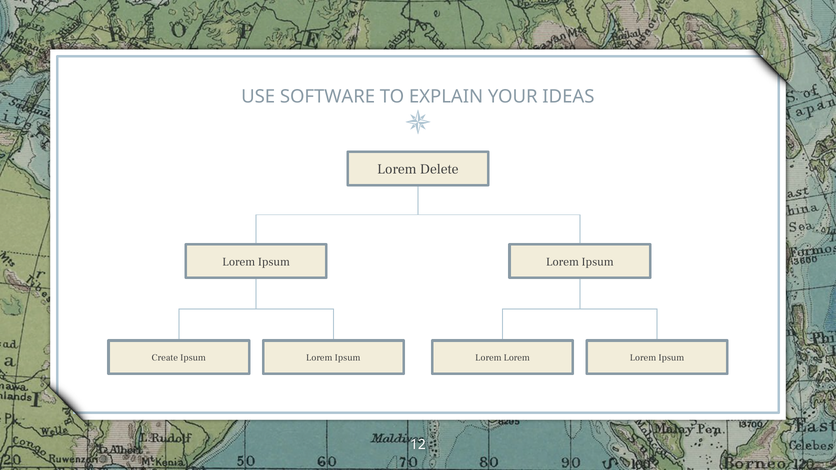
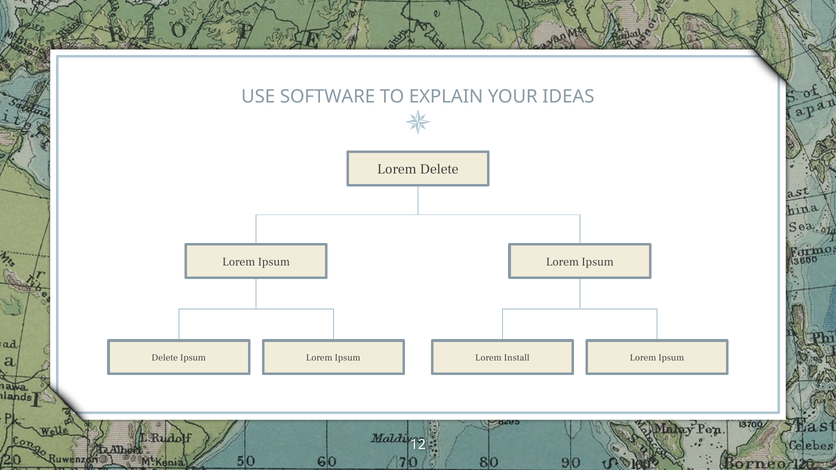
Create at (165, 358): Create -> Delete
Lorem at (517, 358): Lorem -> Install
